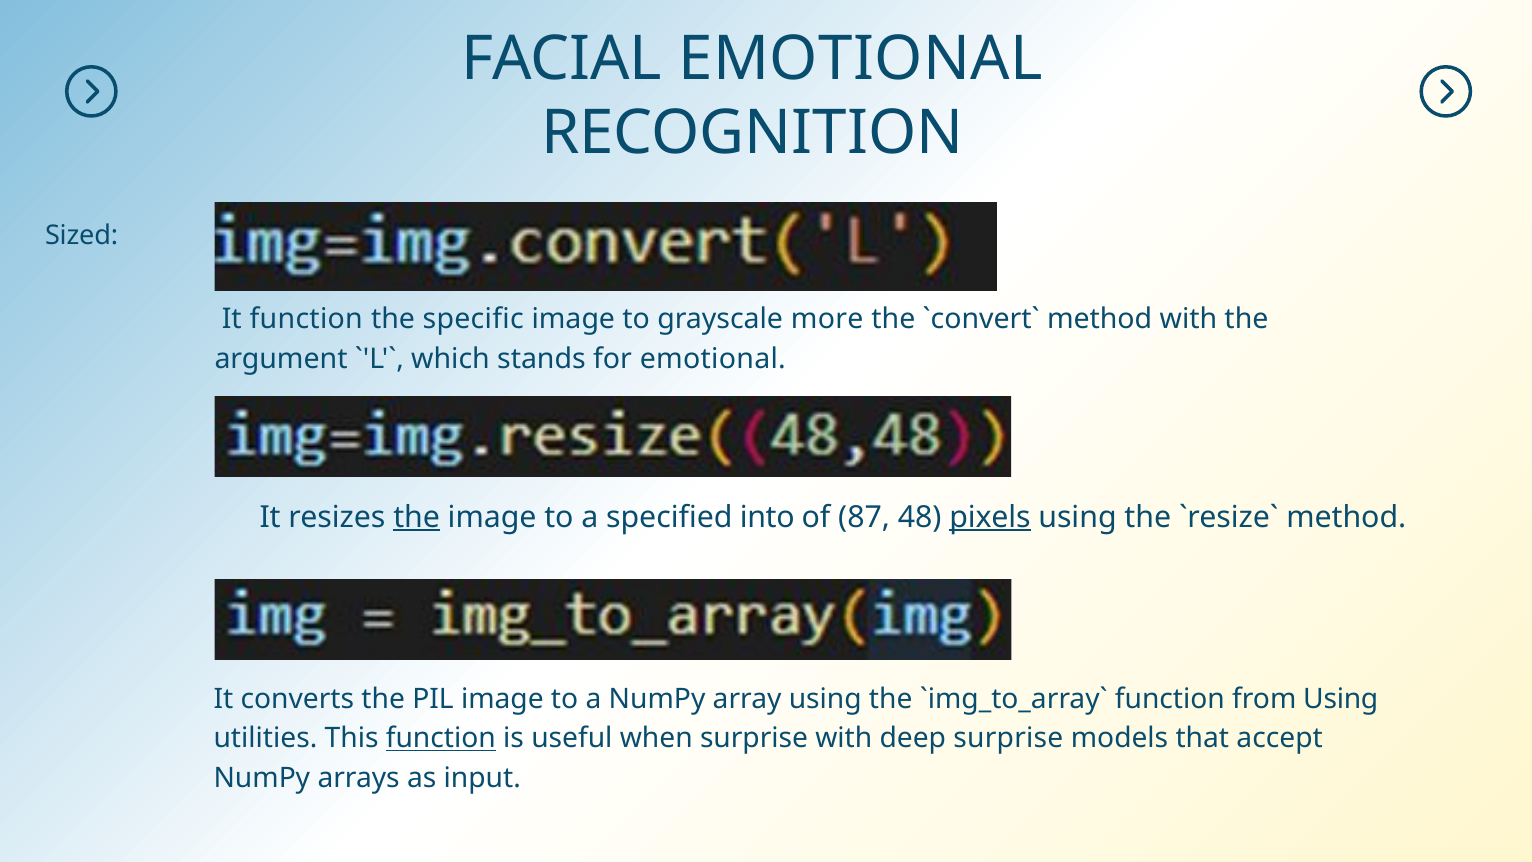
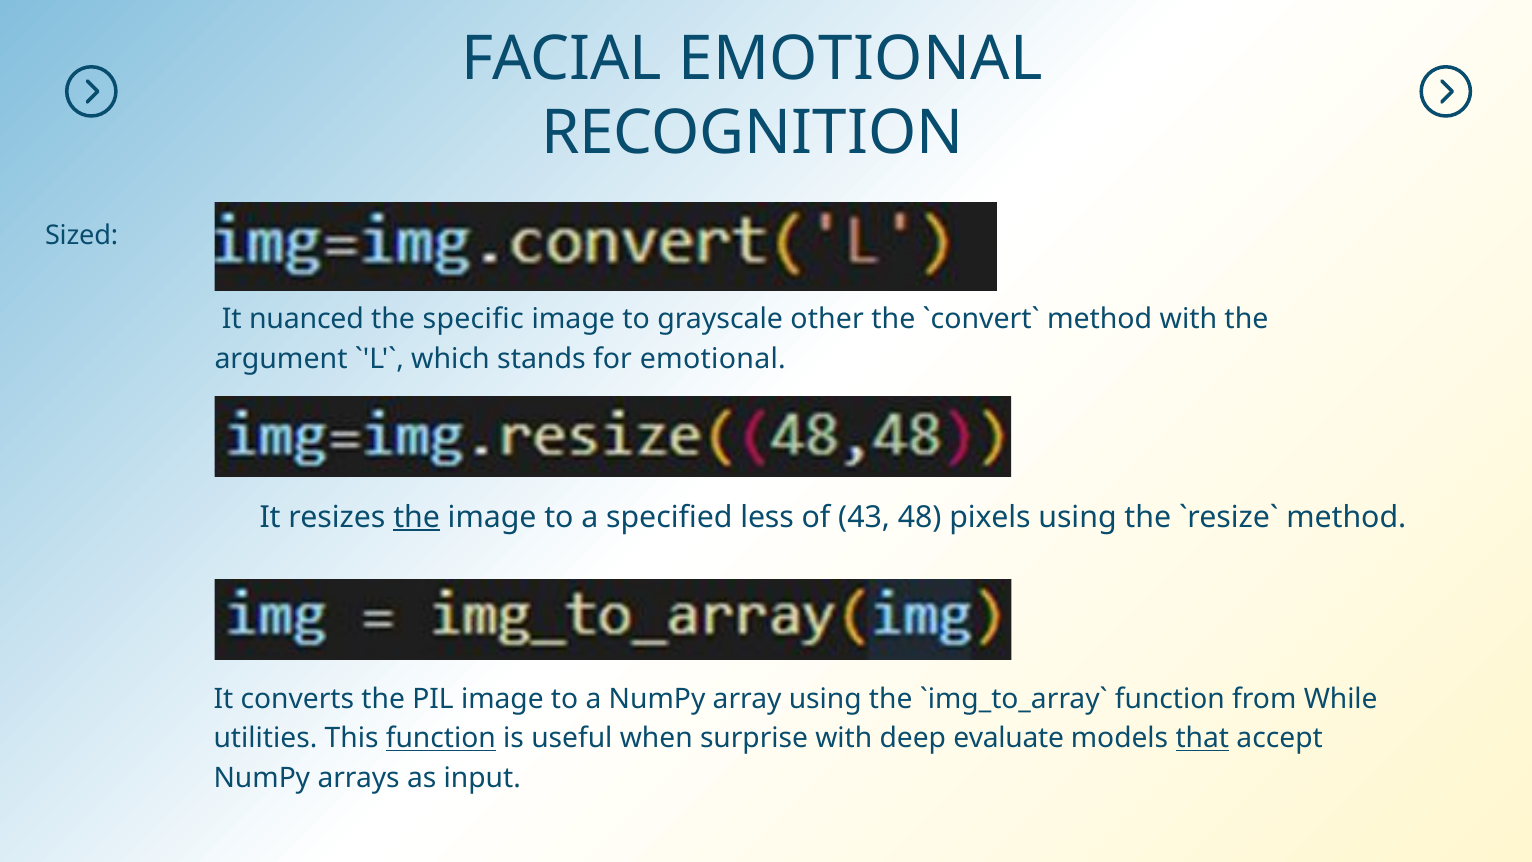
It function: function -> nuanced
more: more -> other
into: into -> less
87: 87 -> 43
pixels underline: present -> none
from Using: Using -> While
deep surprise: surprise -> evaluate
that underline: none -> present
